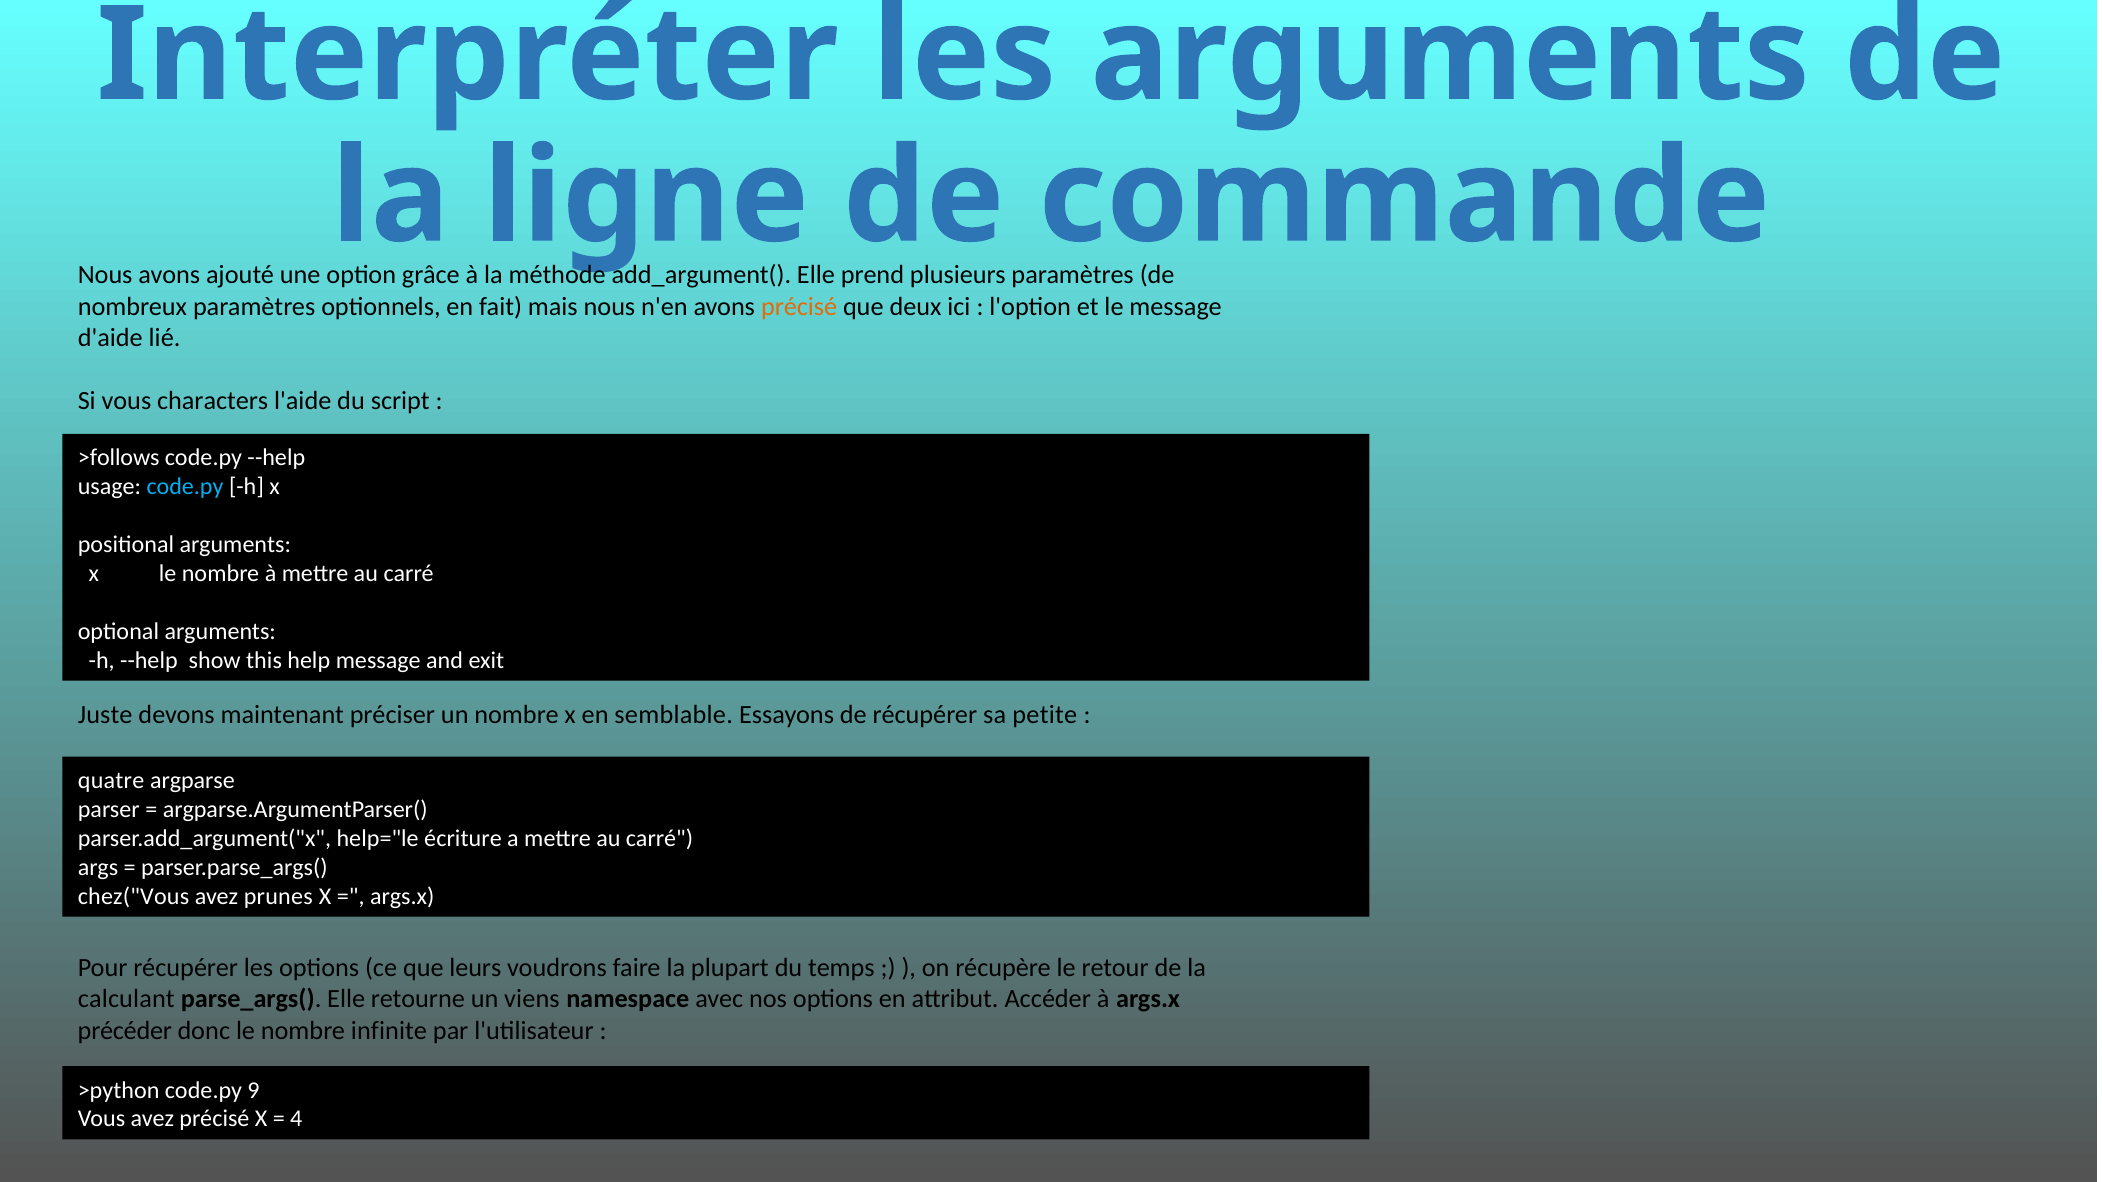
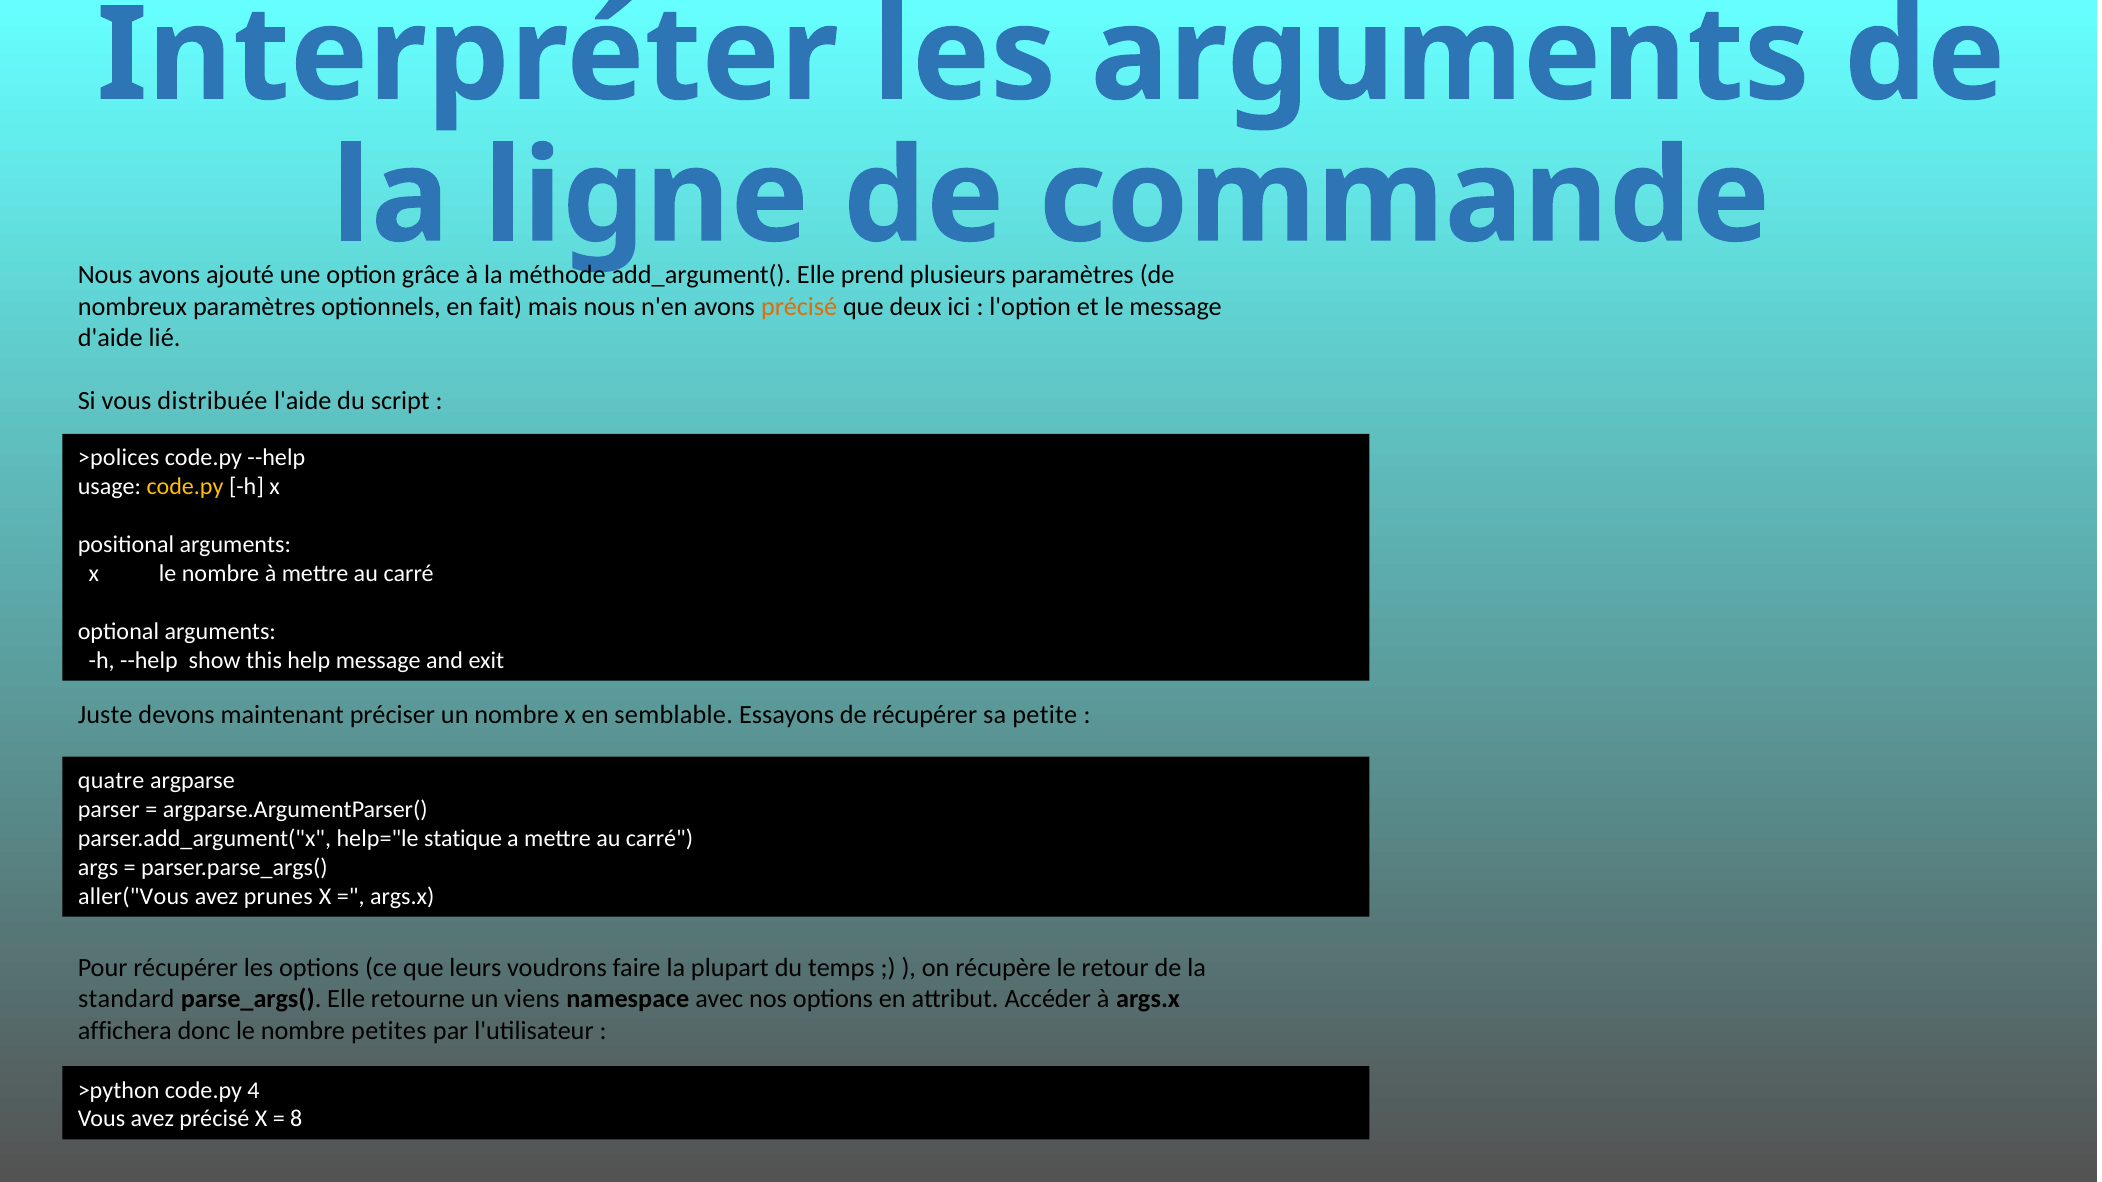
characters: characters -> distribuée
>follows: >follows -> >polices
code.py at (185, 487) colour: light blue -> yellow
écriture: écriture -> statique
chez("Vous: chez("Vous -> aller("Vous
calculant: calculant -> standard
précéder: précéder -> affichera
infinite: infinite -> petites
9: 9 -> 4
4: 4 -> 8
